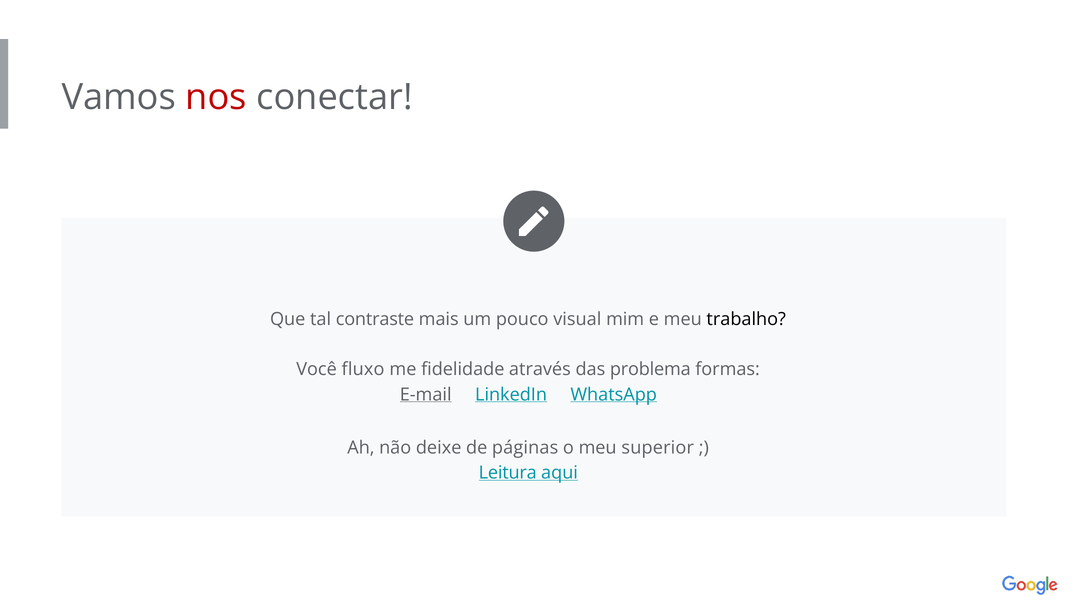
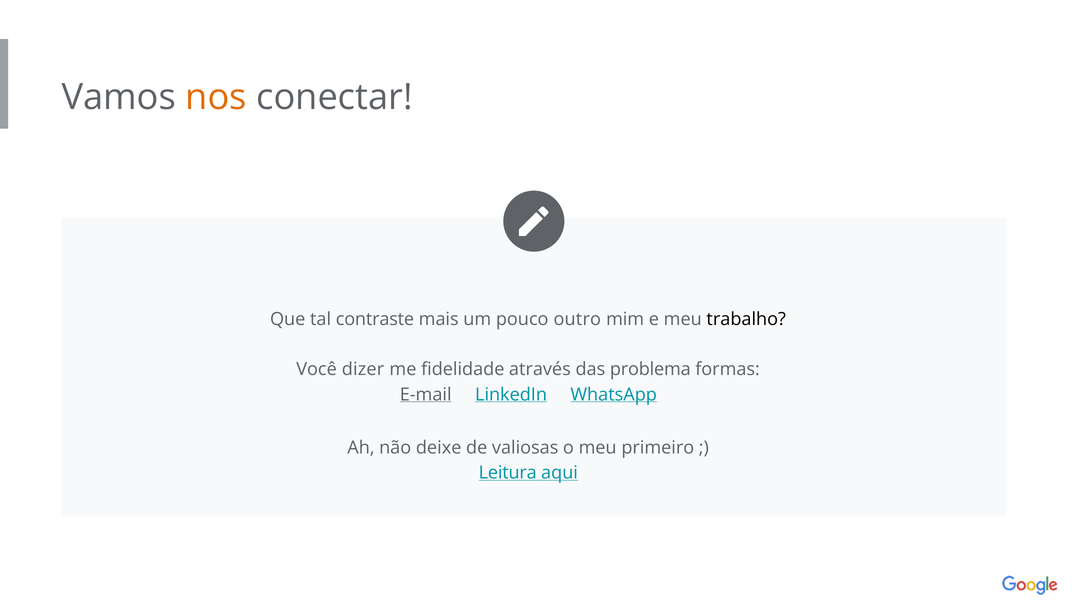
nos colour: red -> orange
visual: visual -> outro
fluxo: fluxo -> dizer
páginas: páginas -> valiosas
superior: superior -> primeiro
